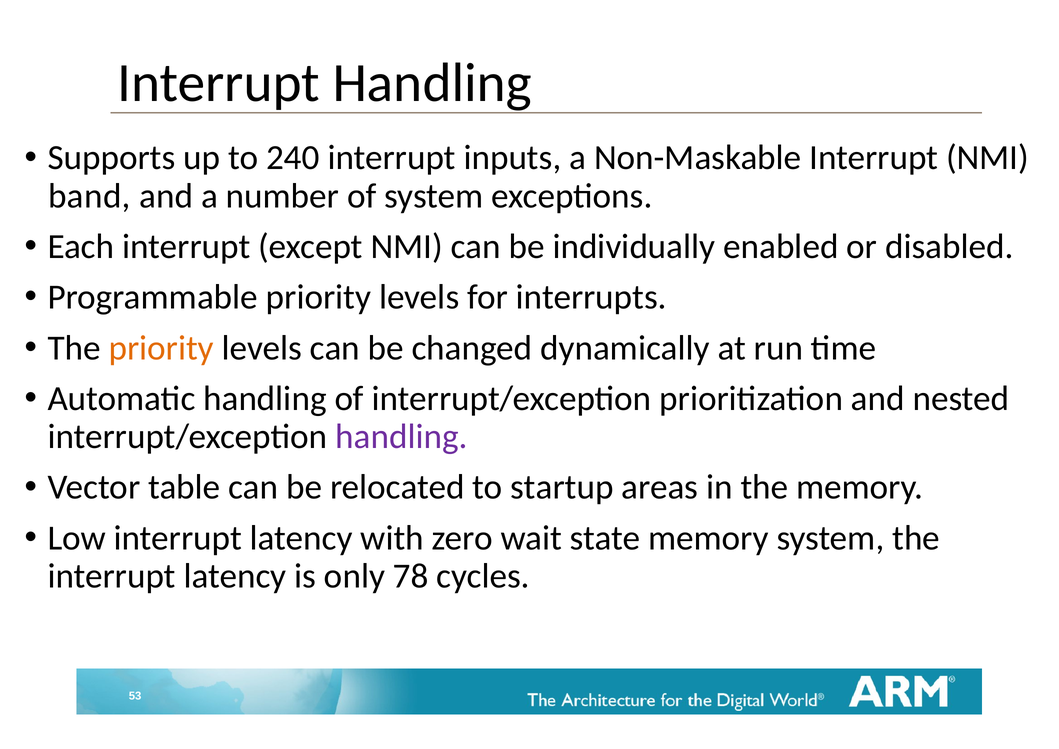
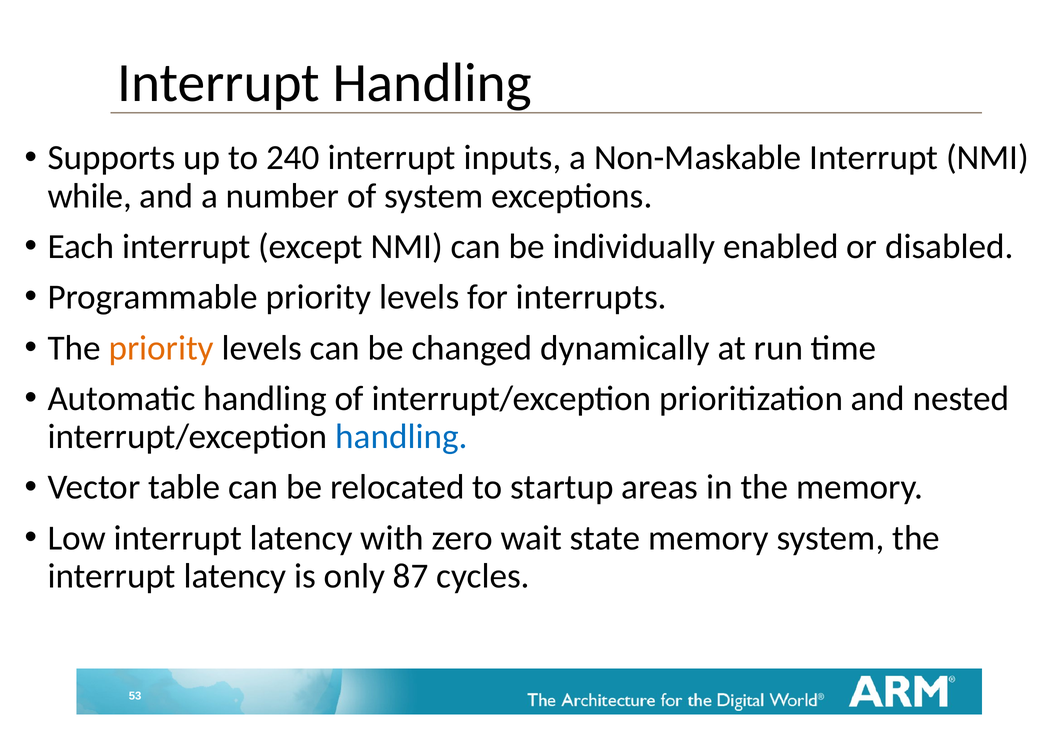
band: band -> while
handling at (401, 436) colour: purple -> blue
78: 78 -> 87
